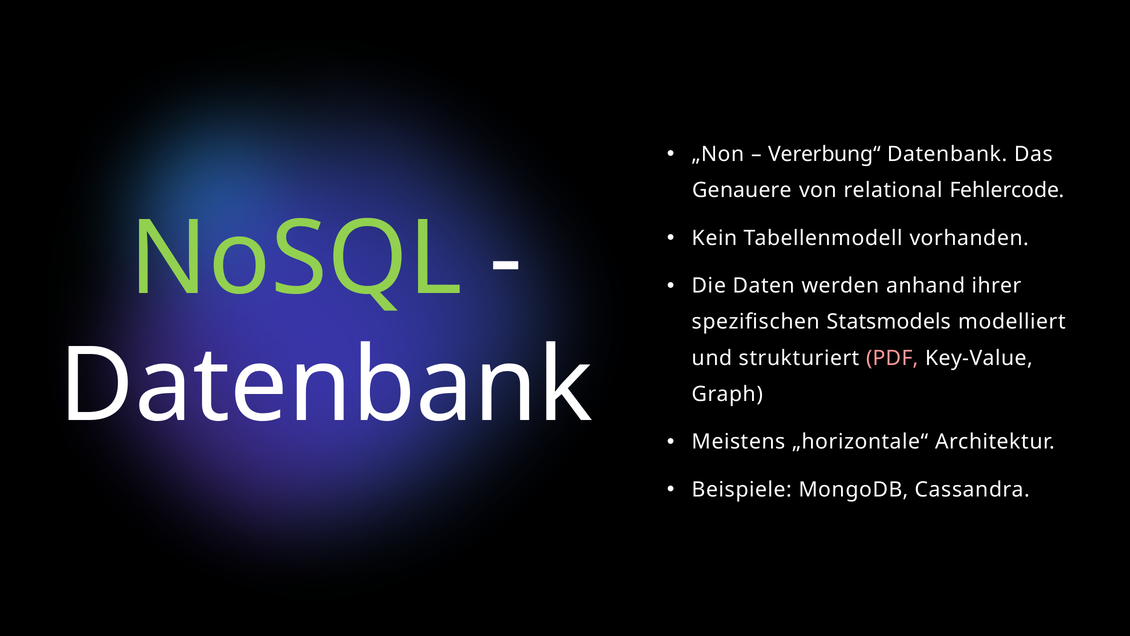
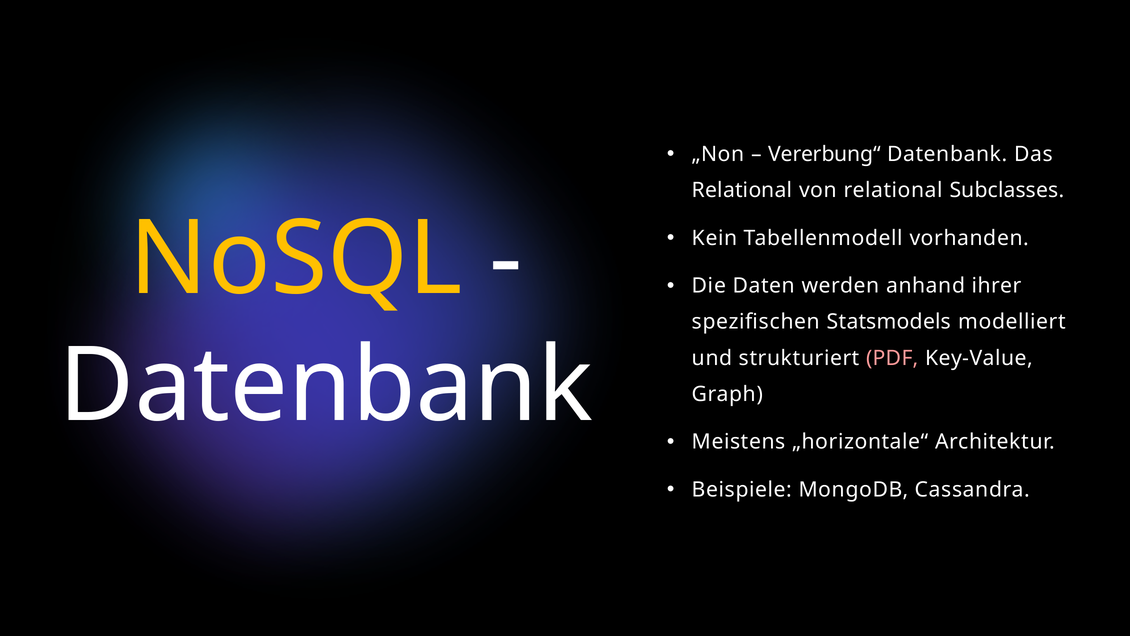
Genauere at (742, 190): Genauere -> Relational
Fehlercode: Fehlercode -> Subclasses
NoSQL colour: light green -> yellow
